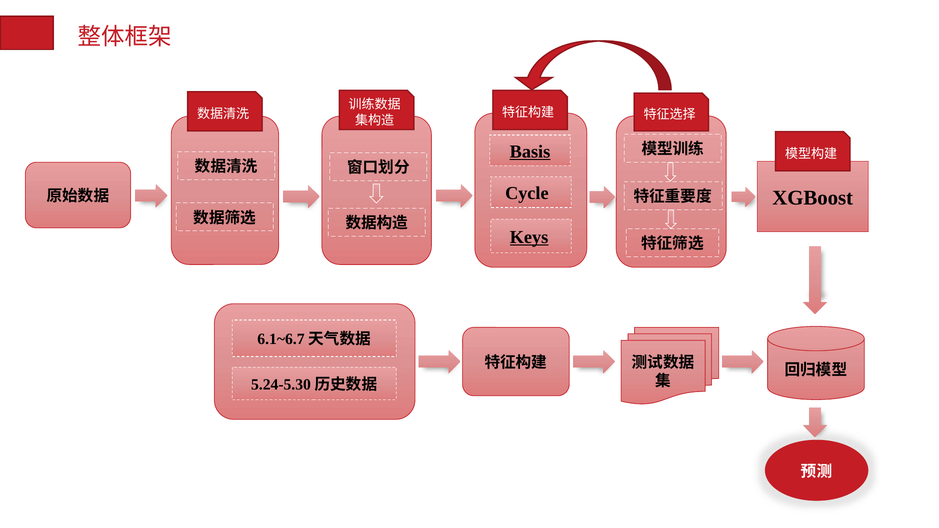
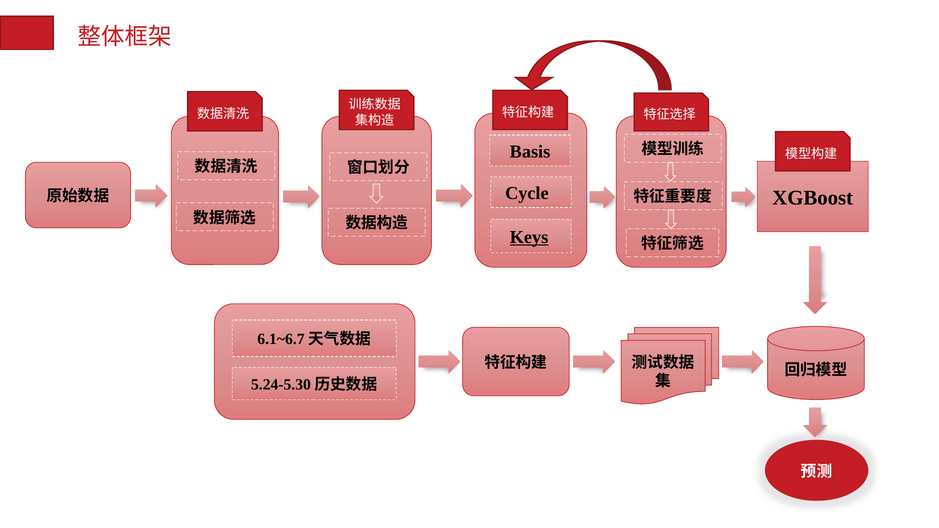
Basis underline: present -> none
